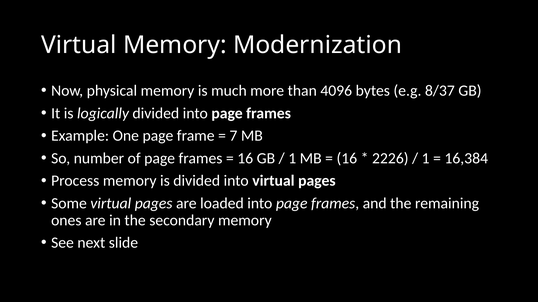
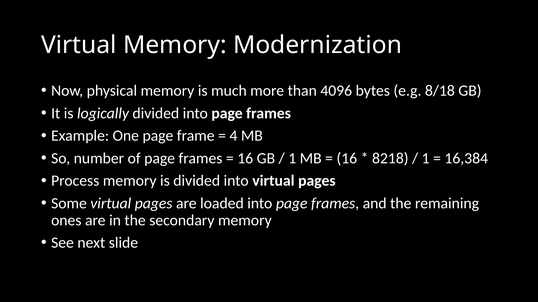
8/37: 8/37 -> 8/18
7: 7 -> 4
2226: 2226 -> 8218
